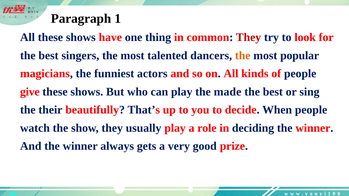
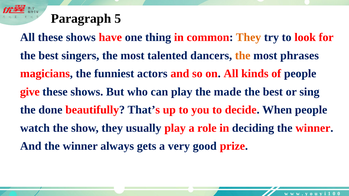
Paragraph 1: 1 -> 5
They at (249, 37) colour: red -> orange
popular: popular -> phrases
their: their -> done
